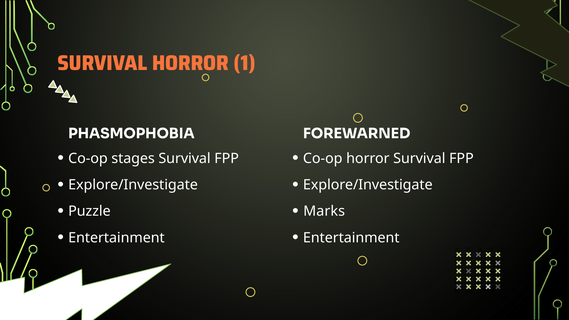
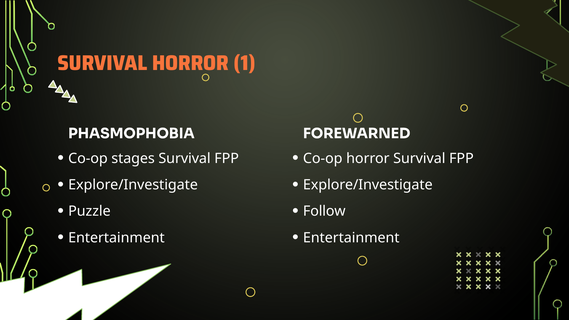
Marks: Marks -> Follow
